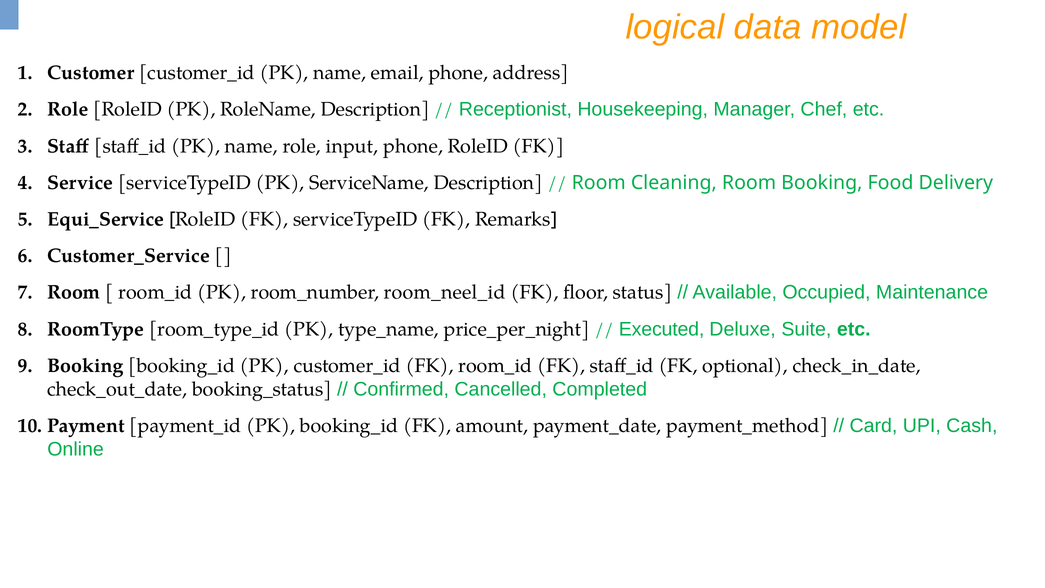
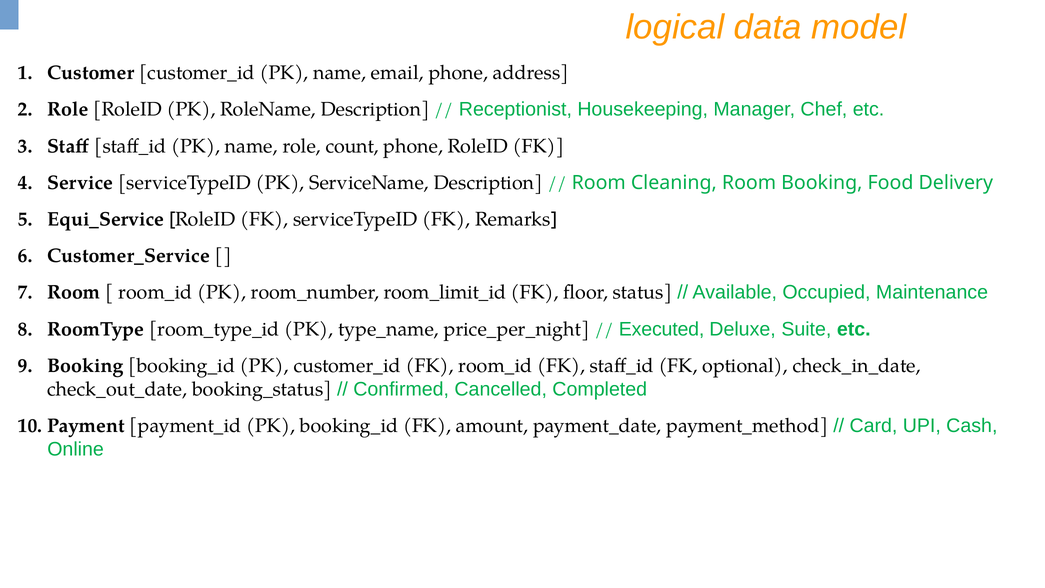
input: input -> count
room_neel_id: room_neel_id -> room_limit_id
